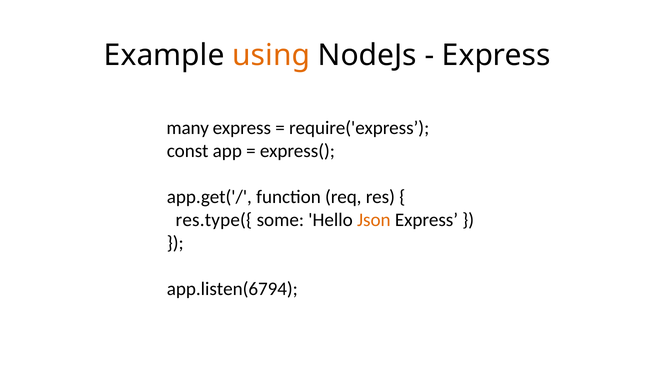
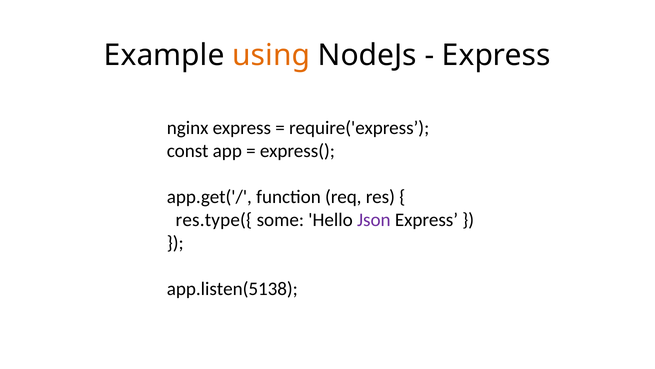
many: many -> nginx
Json colour: orange -> purple
app.listen(6794: app.listen(6794 -> app.listen(5138
